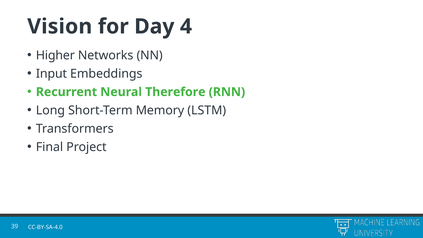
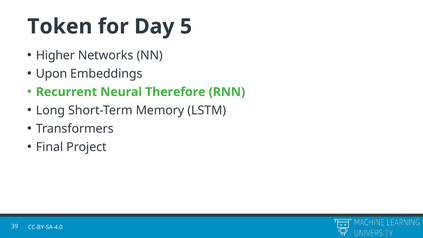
Vision: Vision -> Token
4: 4 -> 5
Input: Input -> Upon
